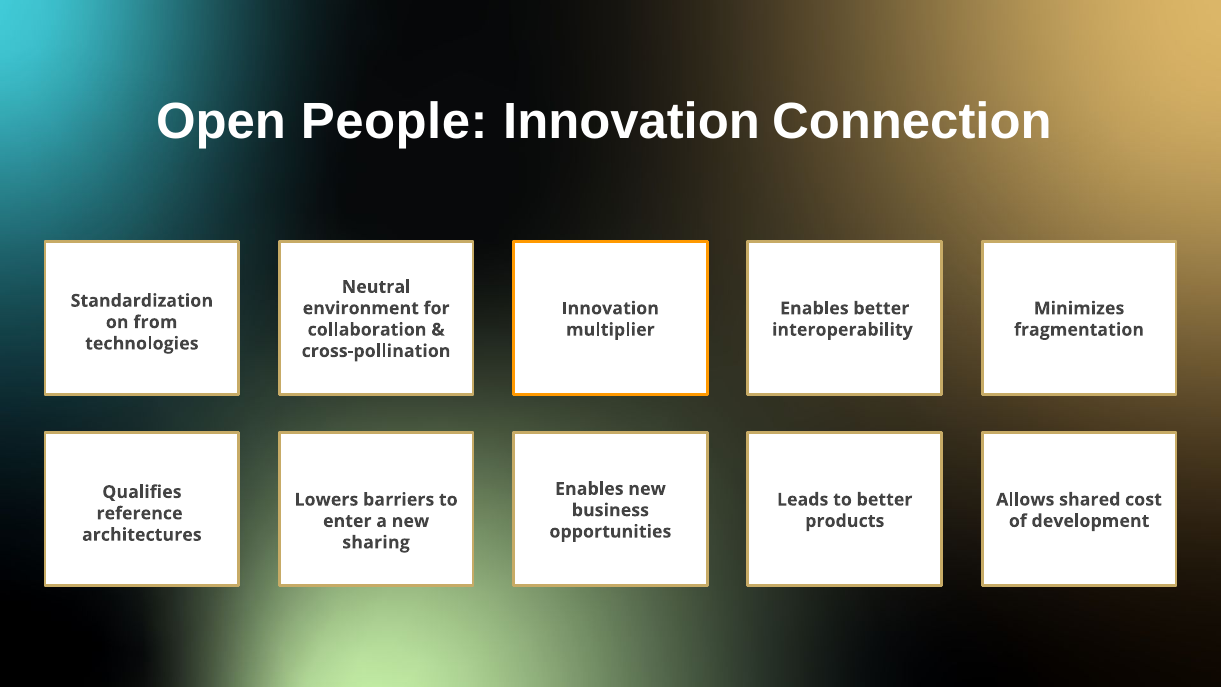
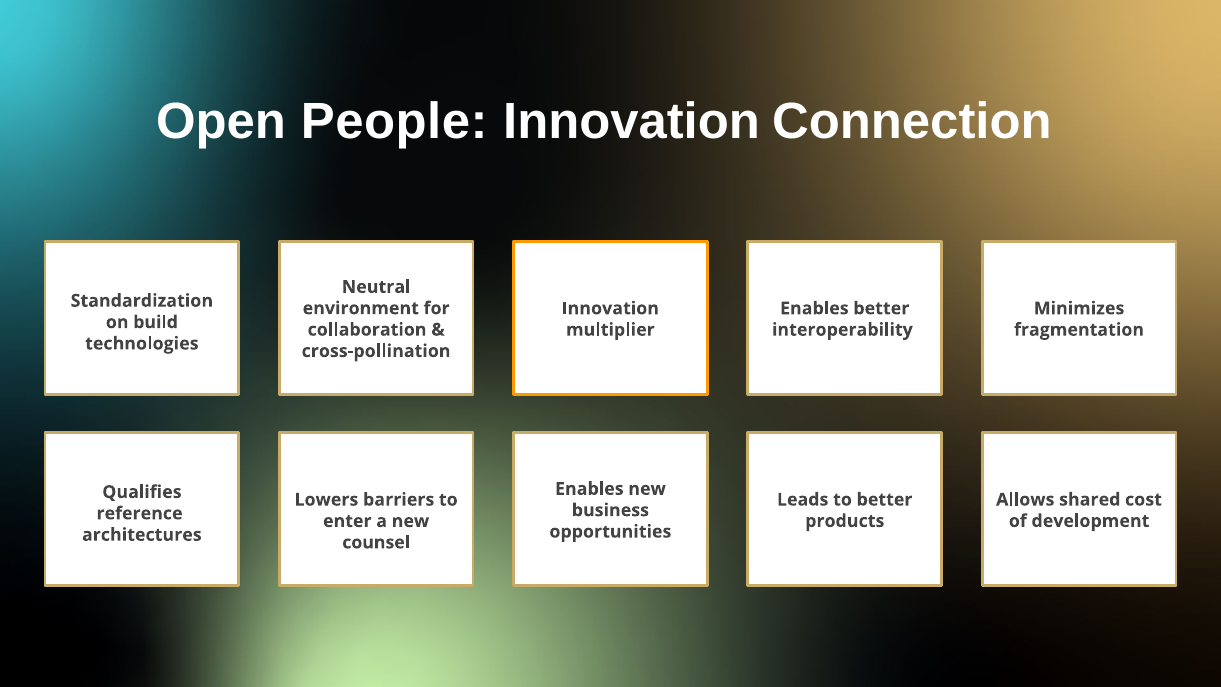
from: from -> build
sharing: sharing -> counsel
